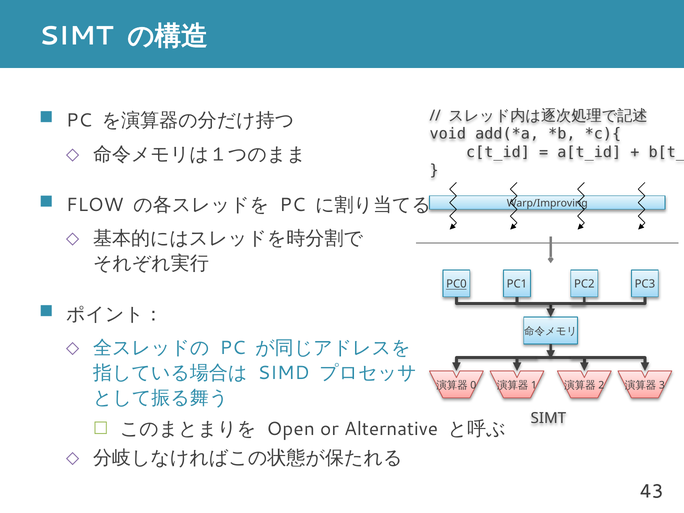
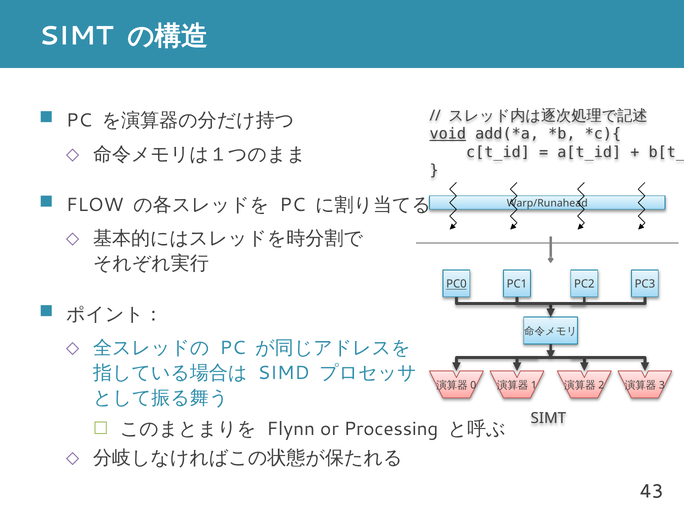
void underline: none -> present
Warp/Improving: Warp/Improving -> Warp/Runahead
Open: Open -> Flynn
Alternative: Alternative -> Processing
